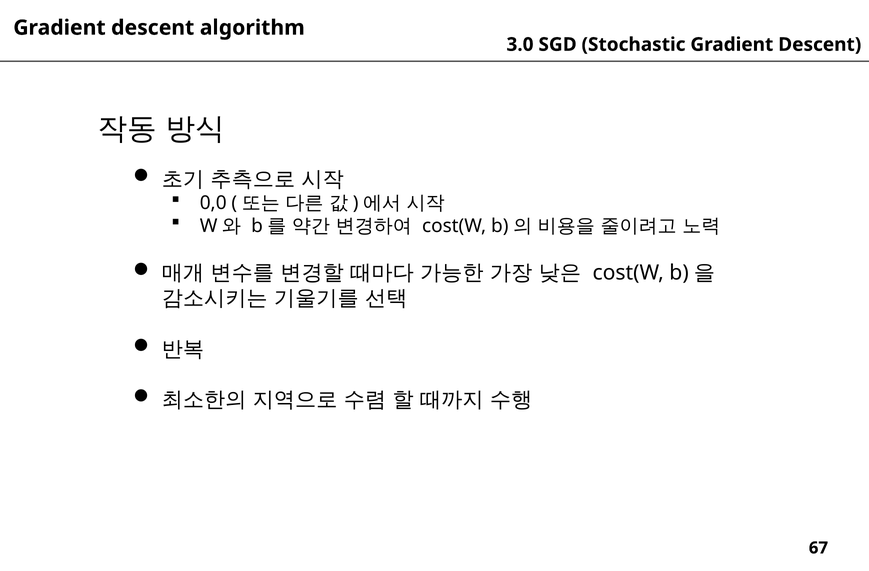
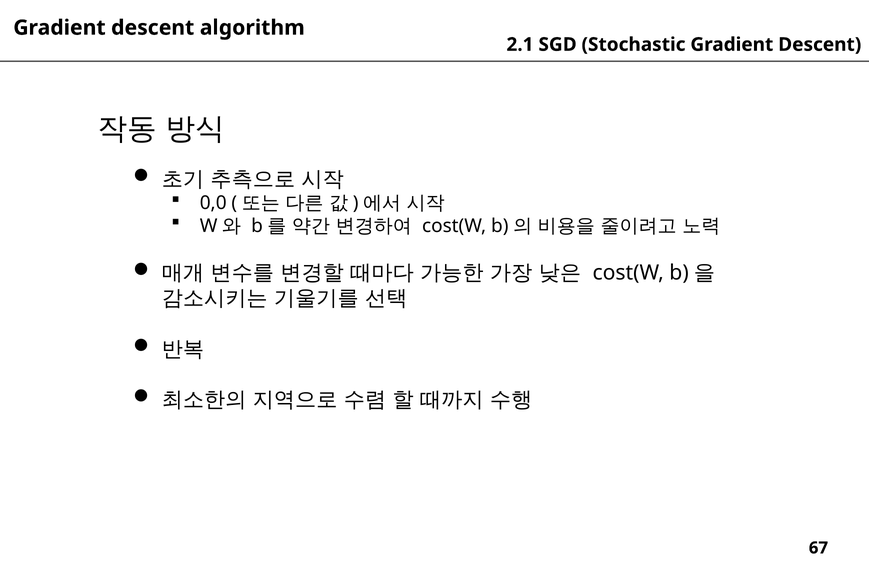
3.0: 3.0 -> 2.1
